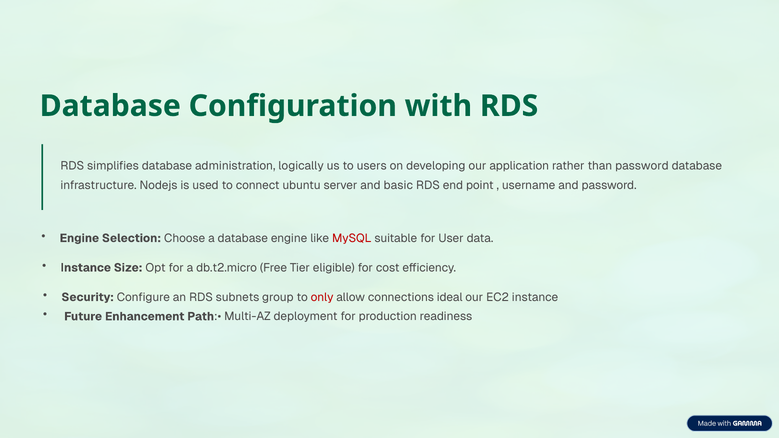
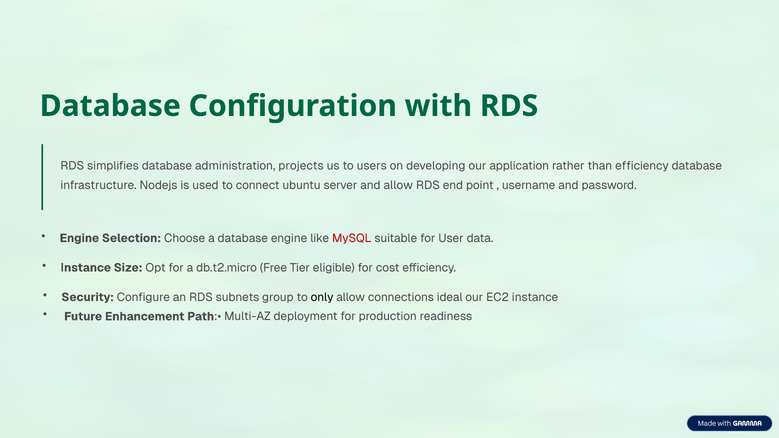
logically: logically -> projects
than password: password -> efficiency
and basic: basic -> allow
only colour: red -> black
